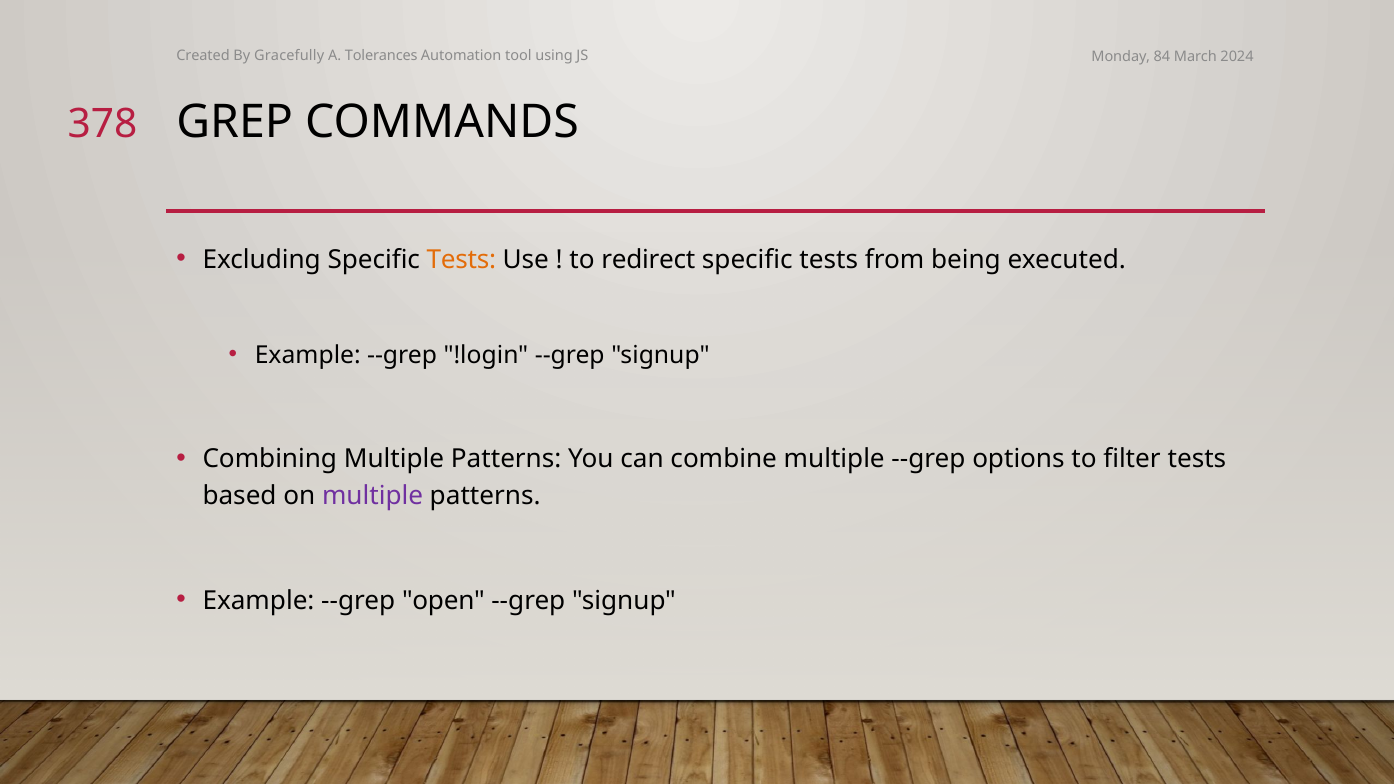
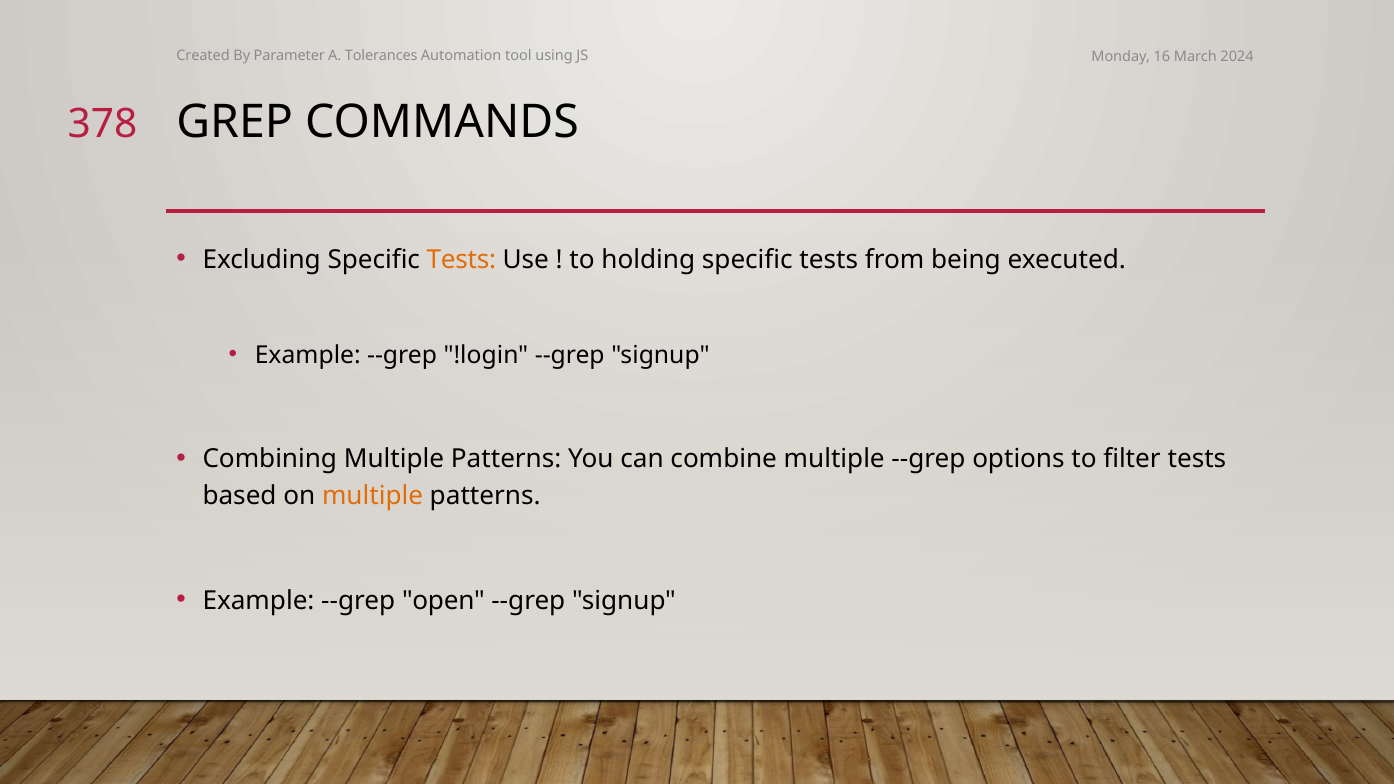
Gracefully: Gracefully -> Parameter
84: 84 -> 16
redirect: redirect -> holding
multiple at (373, 496) colour: purple -> orange
